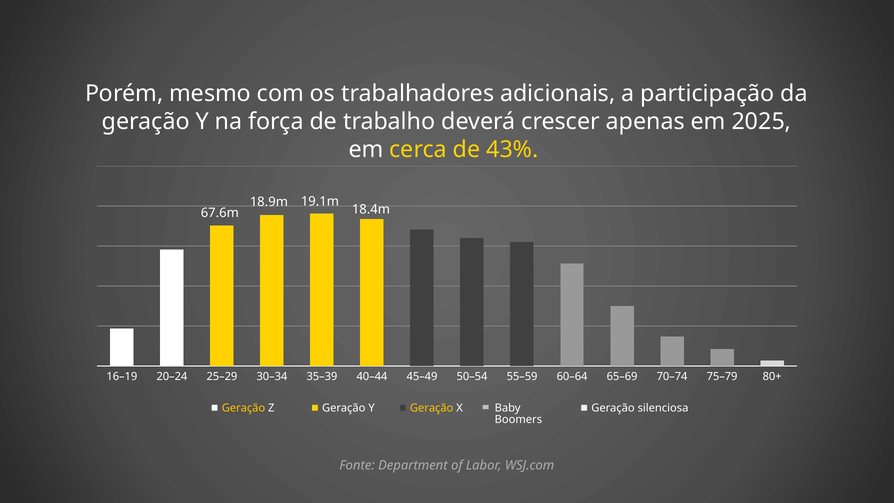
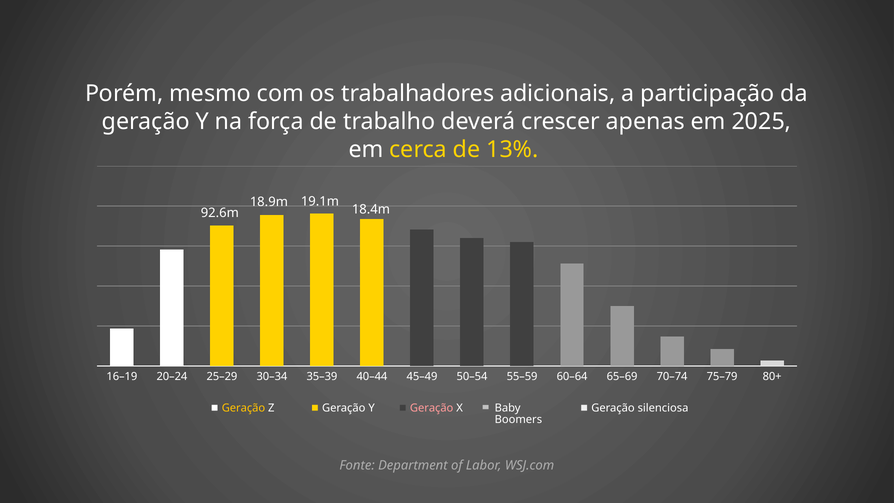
43%: 43% -> 13%
67.6m: 67.6m -> 92.6m
Geração at (432, 408) colour: yellow -> pink
